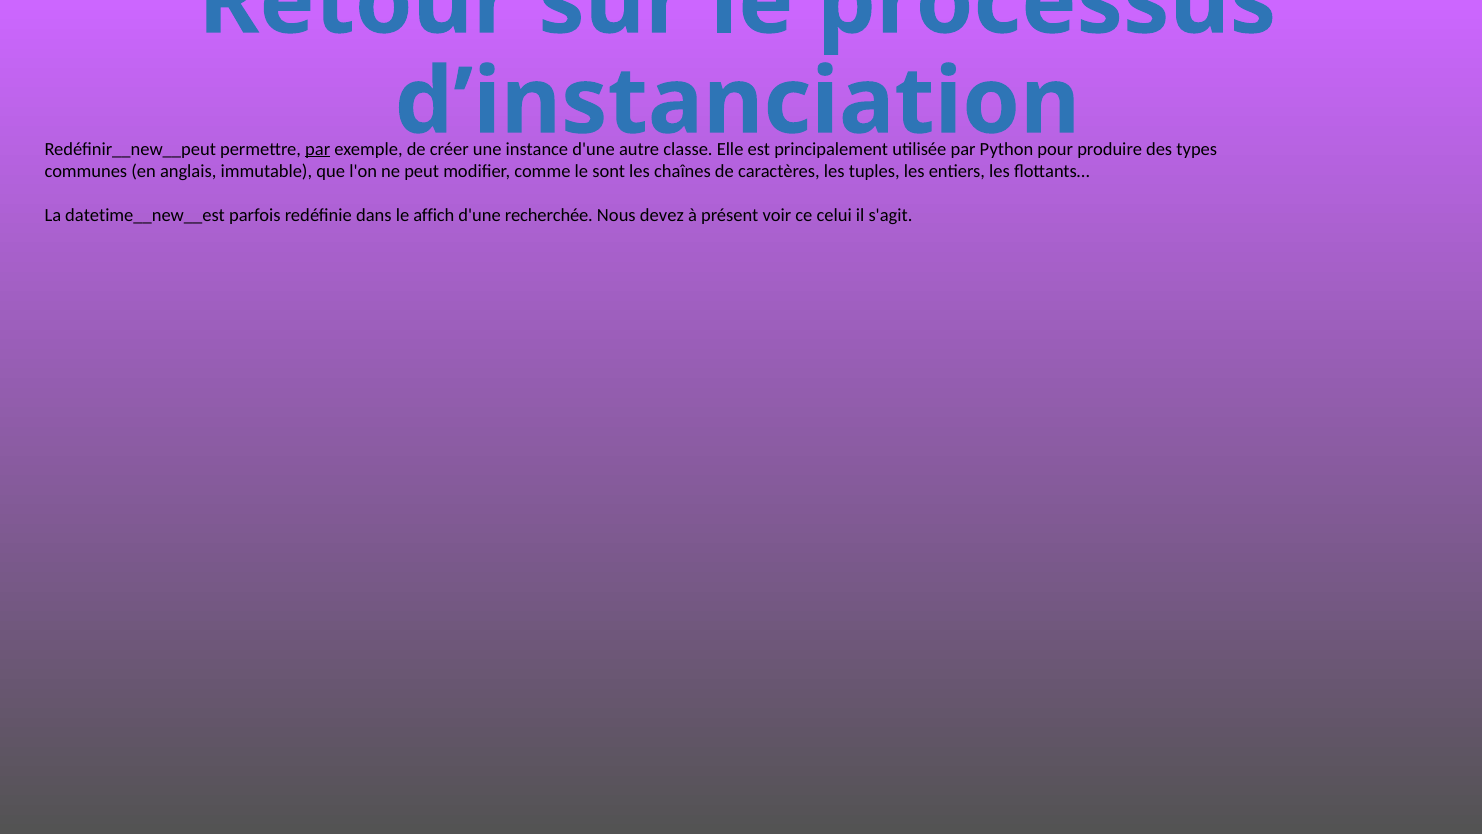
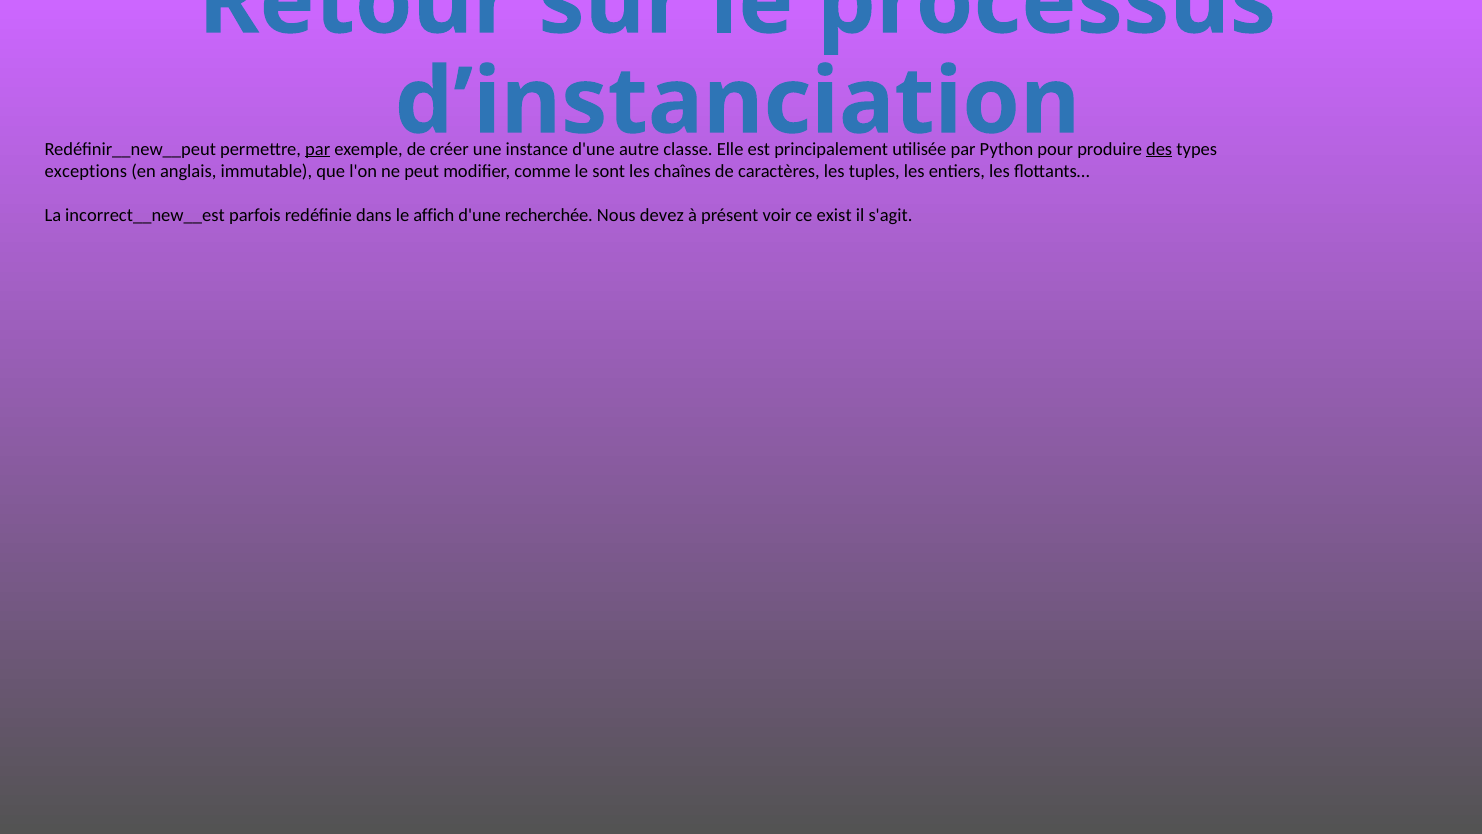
des underline: none -> present
communes: communes -> exceptions
datetime__new__est: datetime__new__est -> incorrect__new__est
celui: celui -> exist
